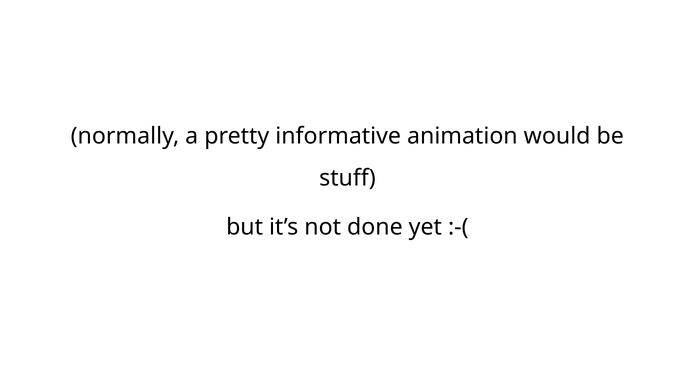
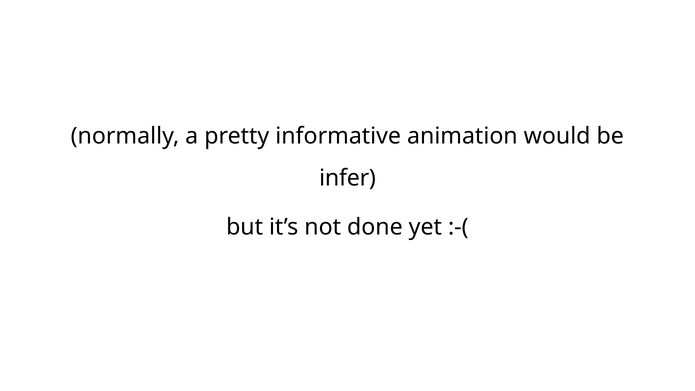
stuff: stuff -> infer
